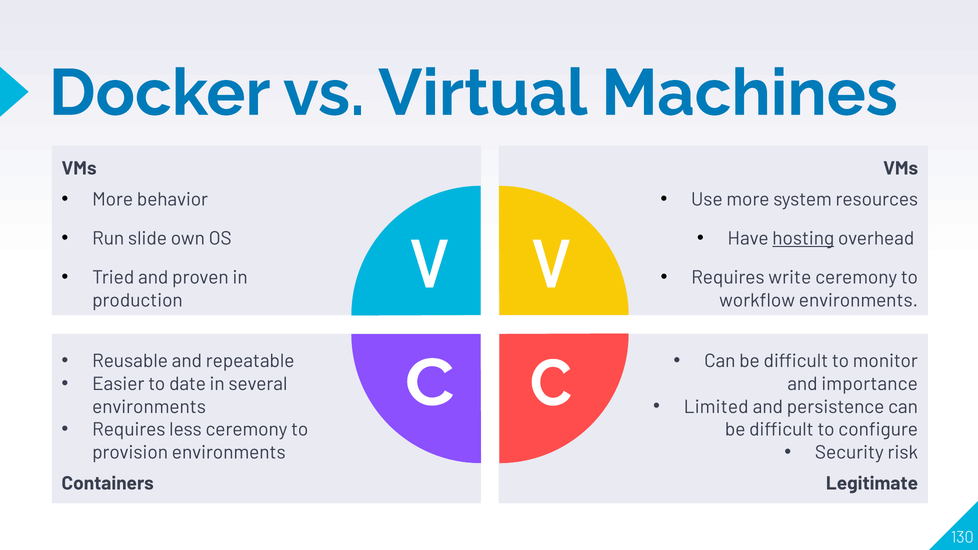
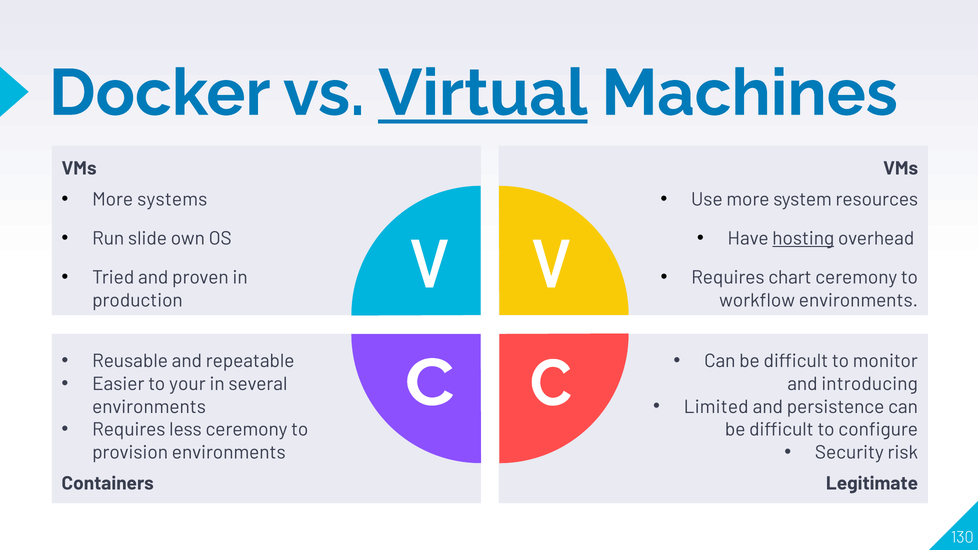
Virtual underline: none -> present
behavior: behavior -> systems
write: write -> chart
date: date -> your
importance: importance -> introducing
